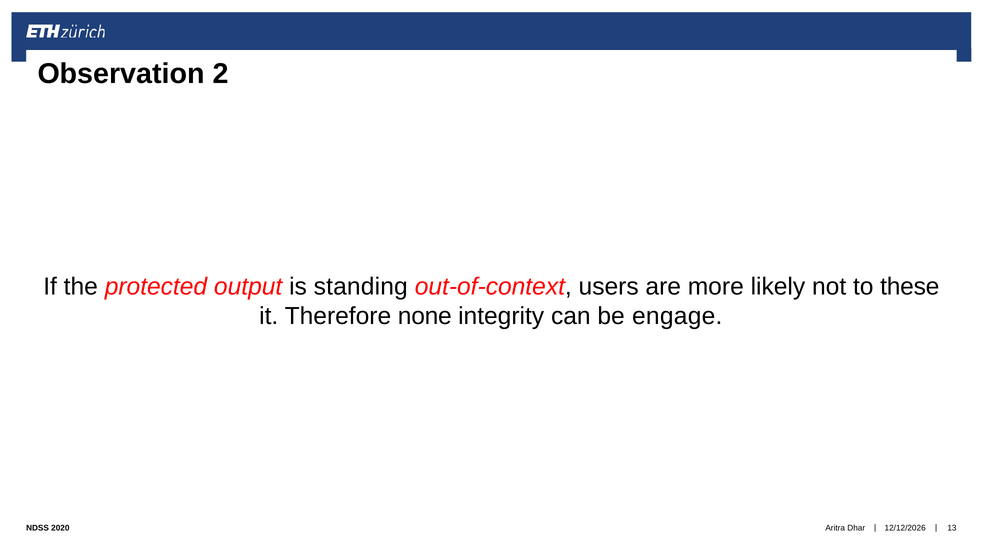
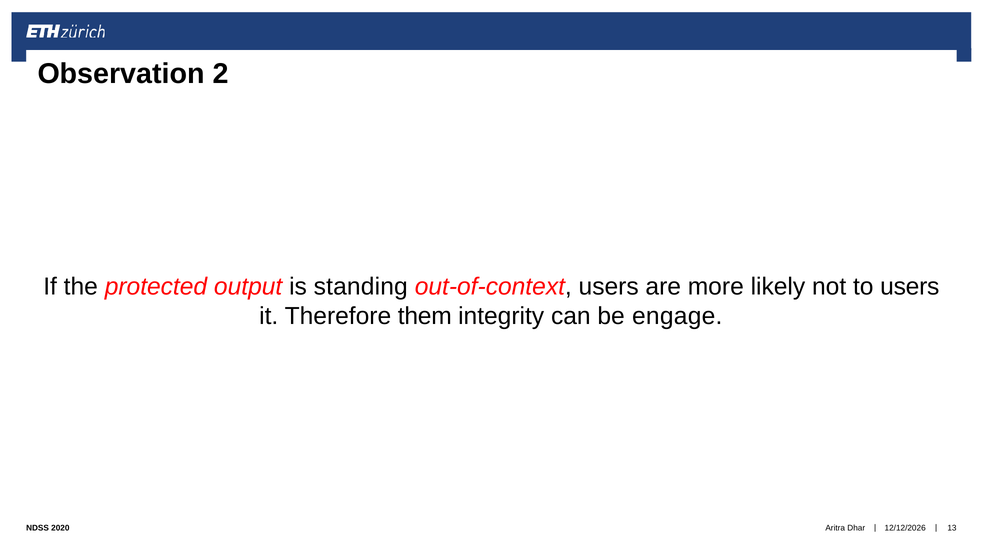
to these: these -> users
none: none -> them
